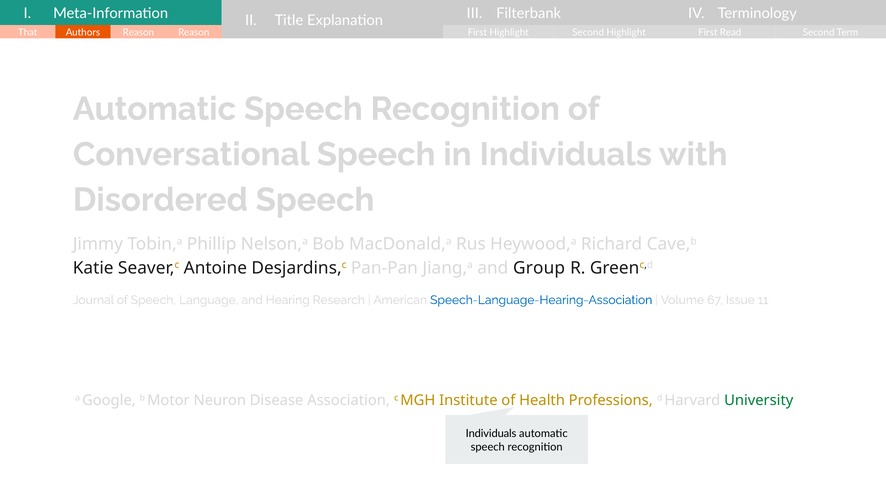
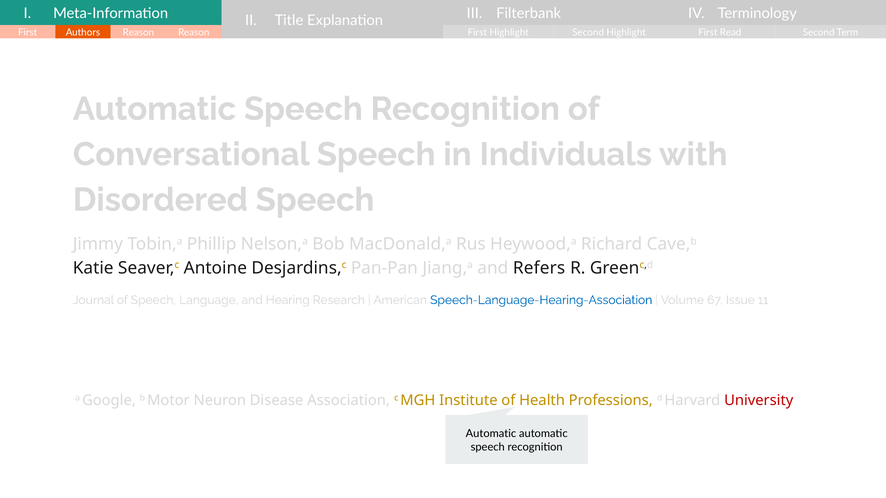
That at (28, 32): That -> First
Group: Group -> Refers
University colour: green -> red
Individuals at (491, 434): Individuals -> Automatic
